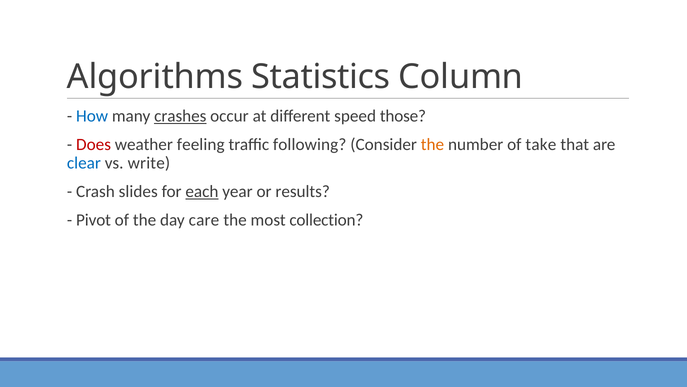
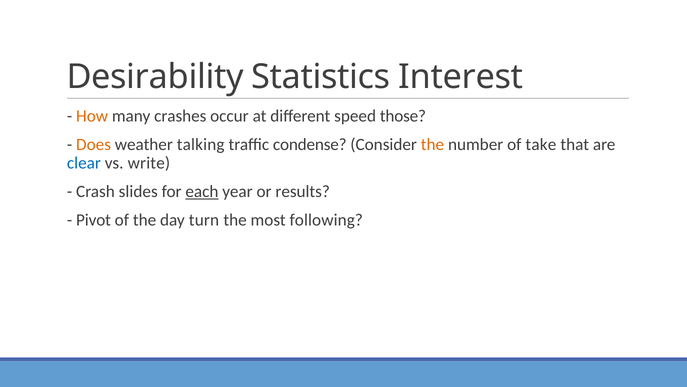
Algorithms: Algorithms -> Desirability
Column: Column -> Interest
How colour: blue -> orange
crashes underline: present -> none
Does colour: red -> orange
feeling: feeling -> talking
following: following -> condense
care: care -> turn
collection: collection -> following
